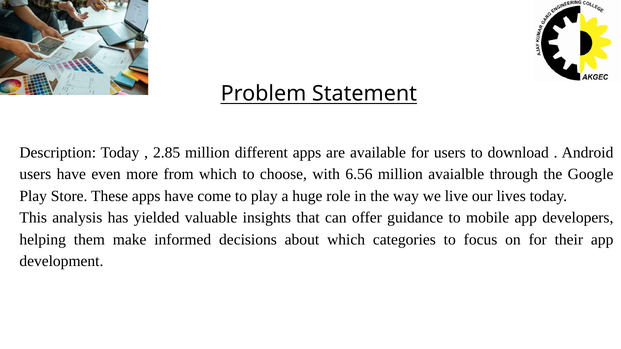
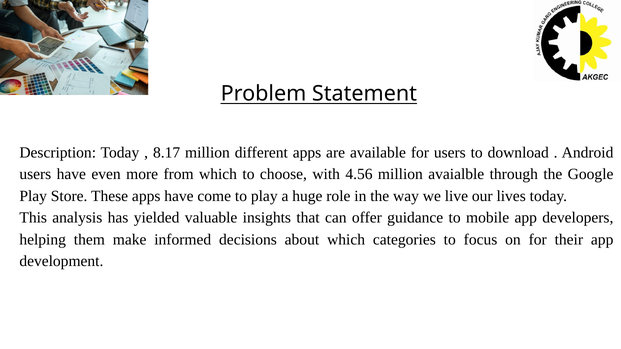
2.85: 2.85 -> 8.17
6.56: 6.56 -> 4.56
